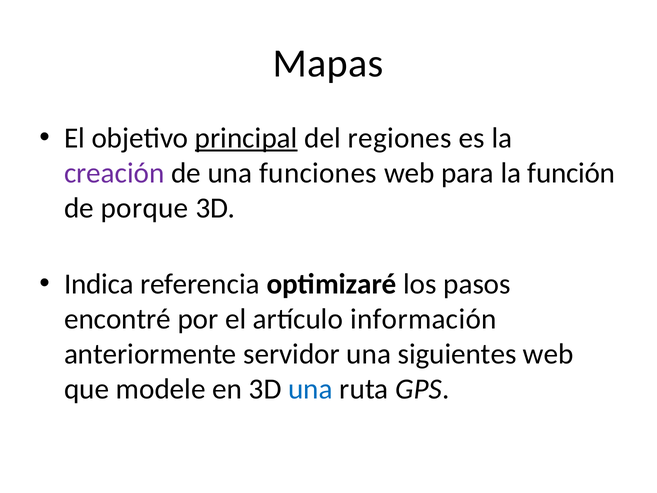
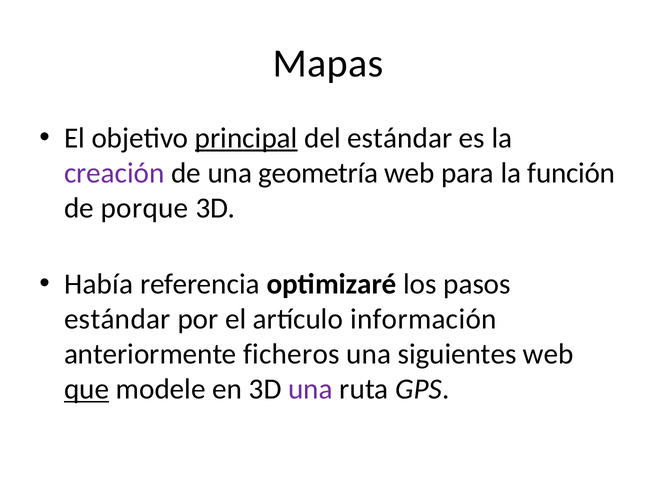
del regiones: regiones -> estándar
funciones: funciones -> geometría
Indica: Indica -> Había
encontré at (118, 319): encontré -> estándar
servidor: servidor -> ficheros
que underline: none -> present
una at (310, 389) colour: blue -> purple
